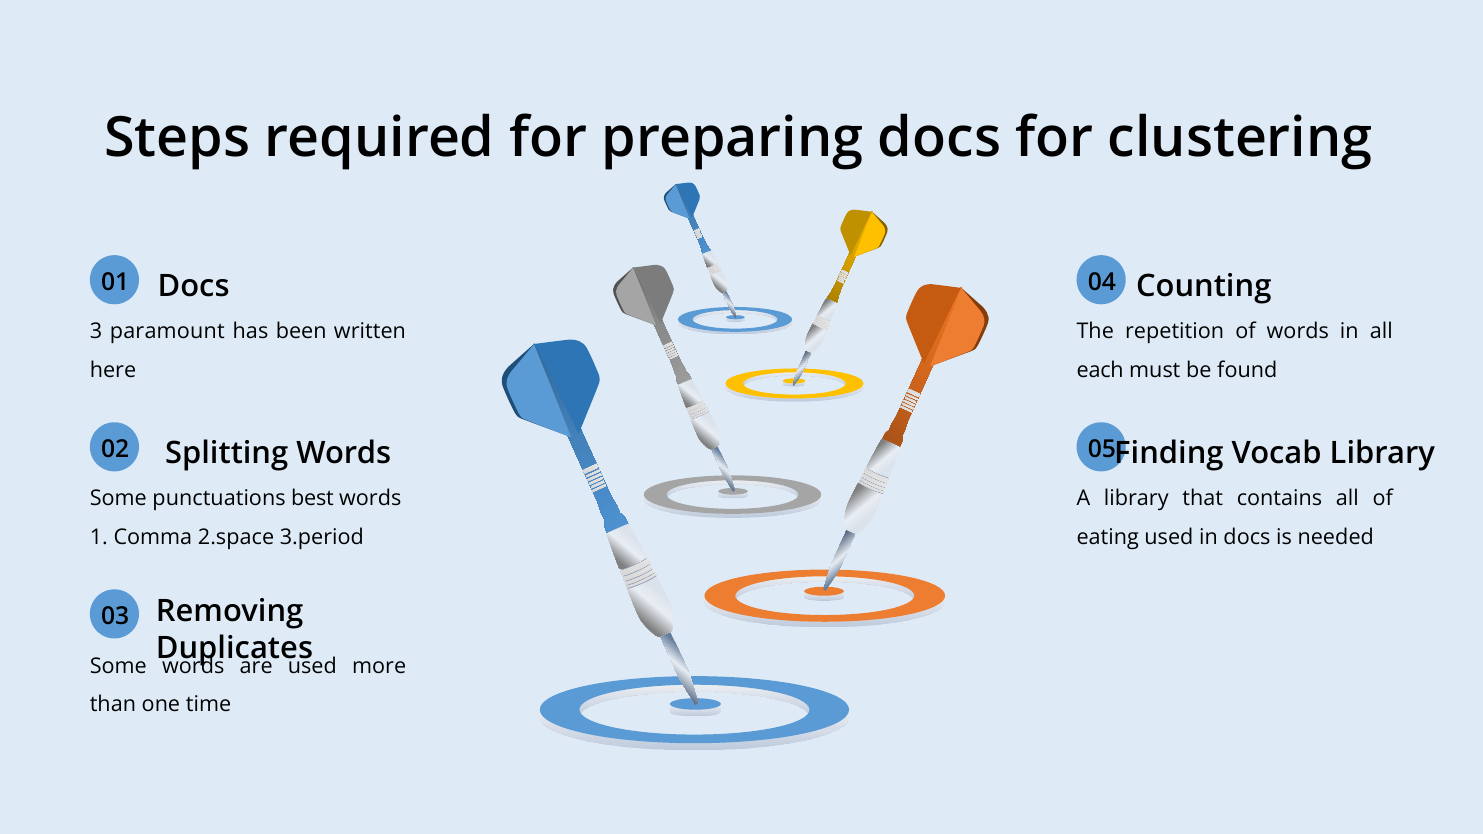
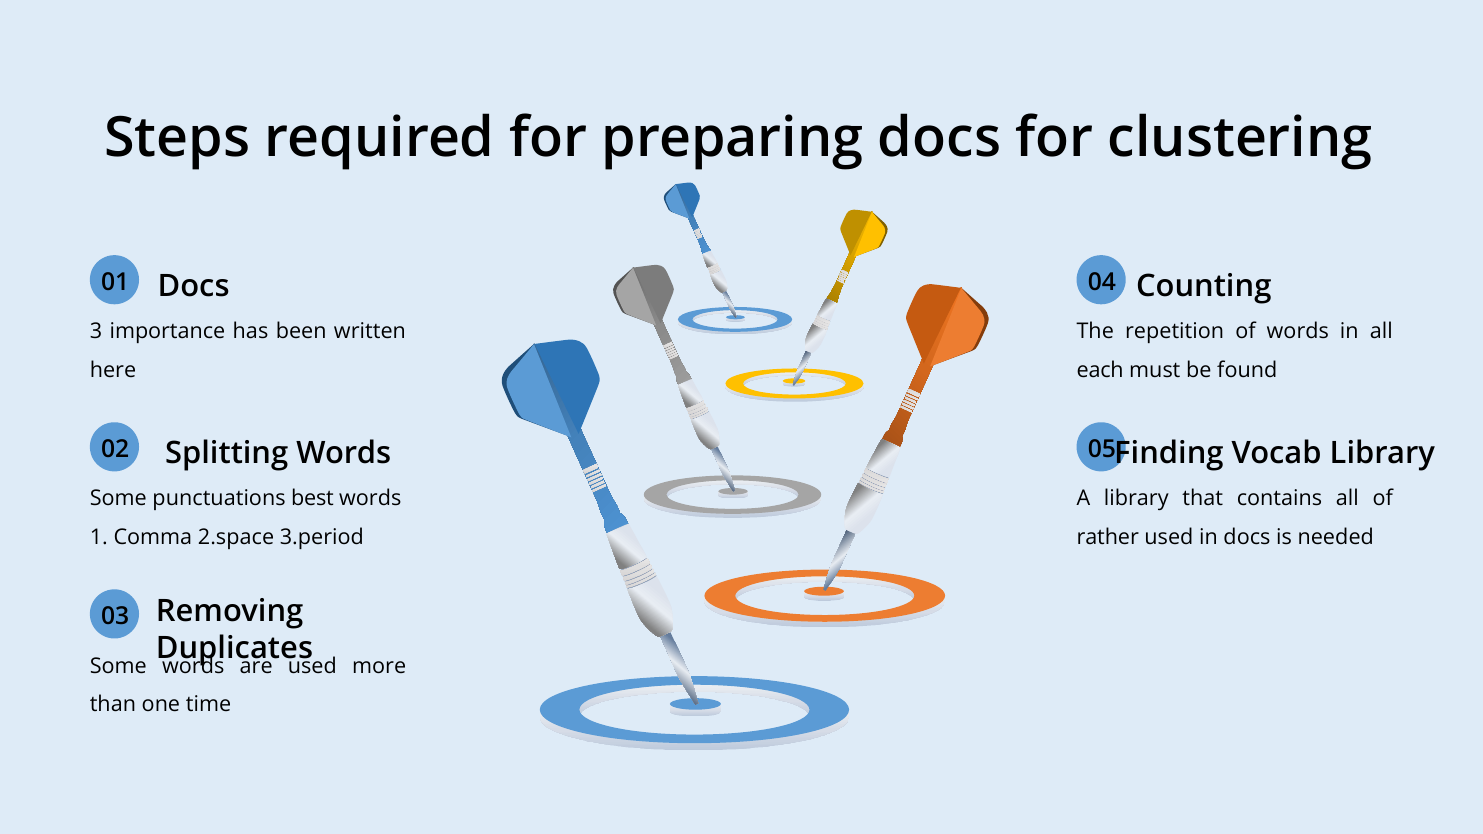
paramount: paramount -> importance
eating: eating -> rather
